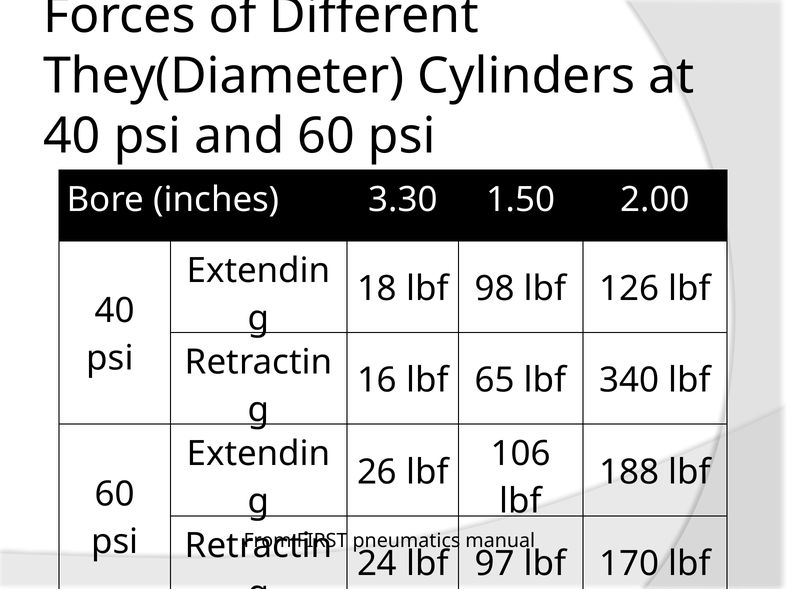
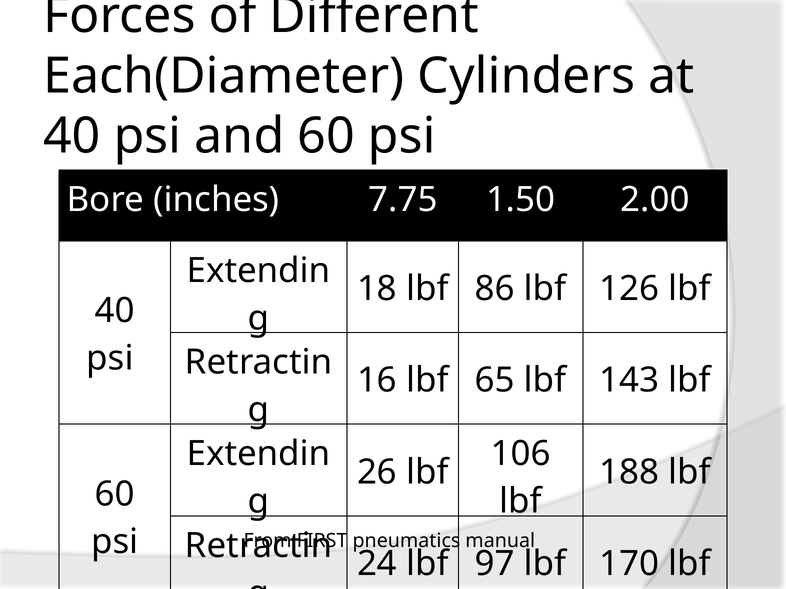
They(Diameter: They(Diameter -> Each(Diameter
3.30: 3.30 -> 7.75
98: 98 -> 86
340: 340 -> 143
